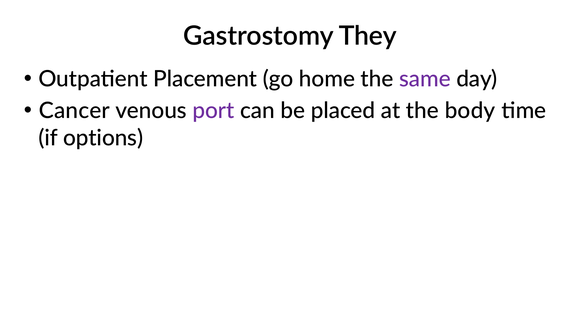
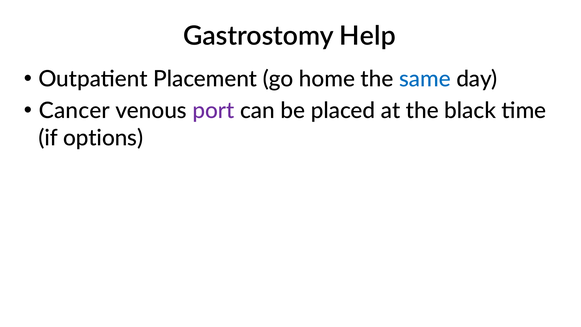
They: They -> Help
same colour: purple -> blue
body: body -> black
